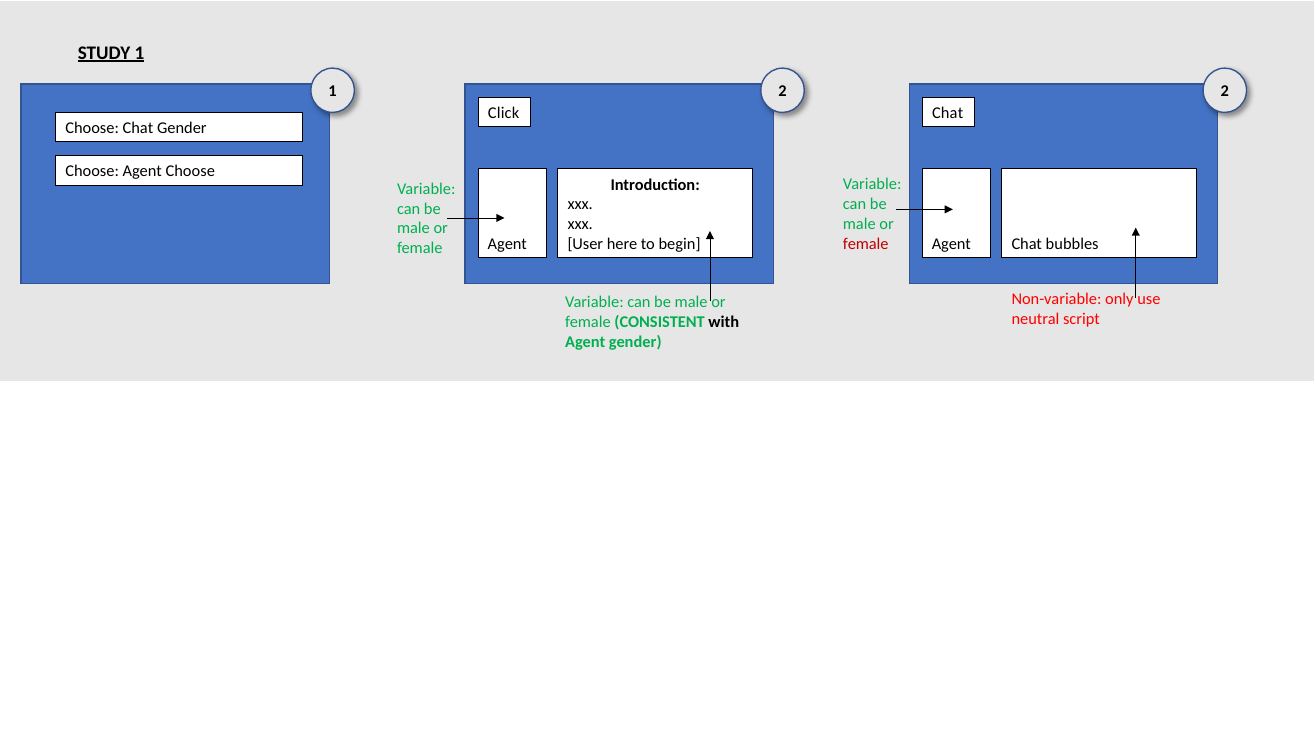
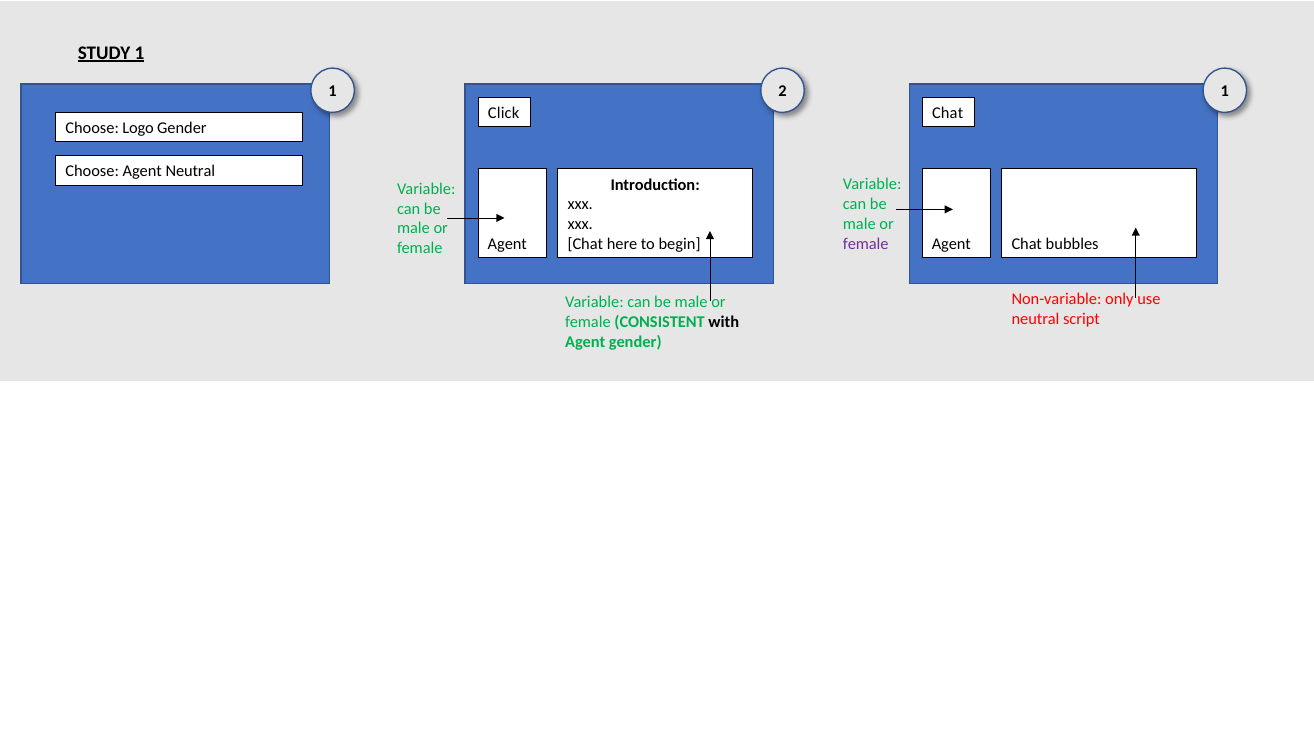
2 2: 2 -> 1
Choose Chat: Chat -> Logo
Agent Choose: Choose -> Neutral
female at (866, 244) colour: red -> purple
User at (585, 244): User -> Chat
